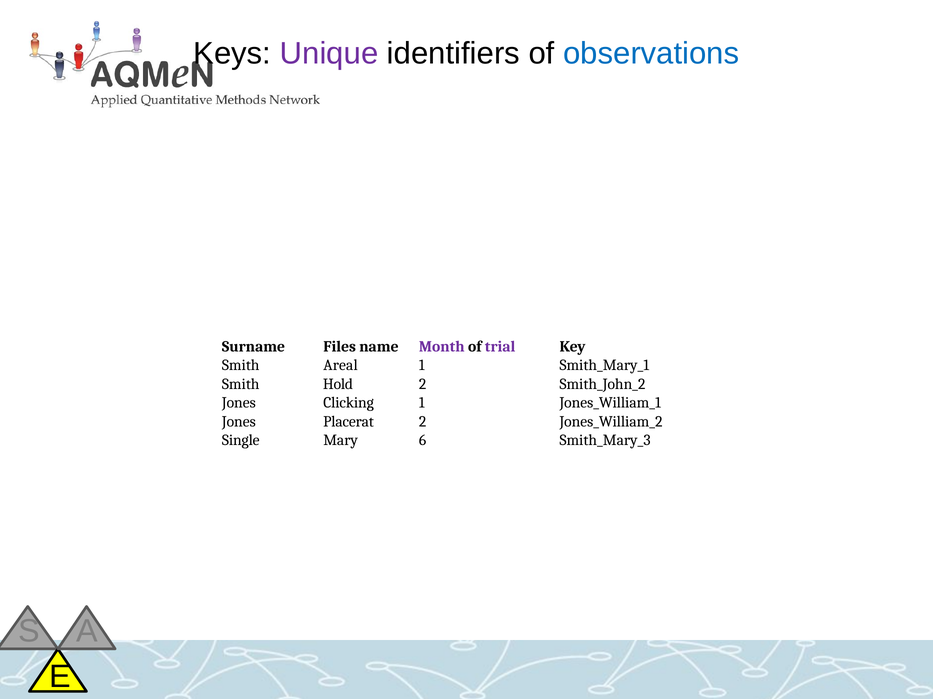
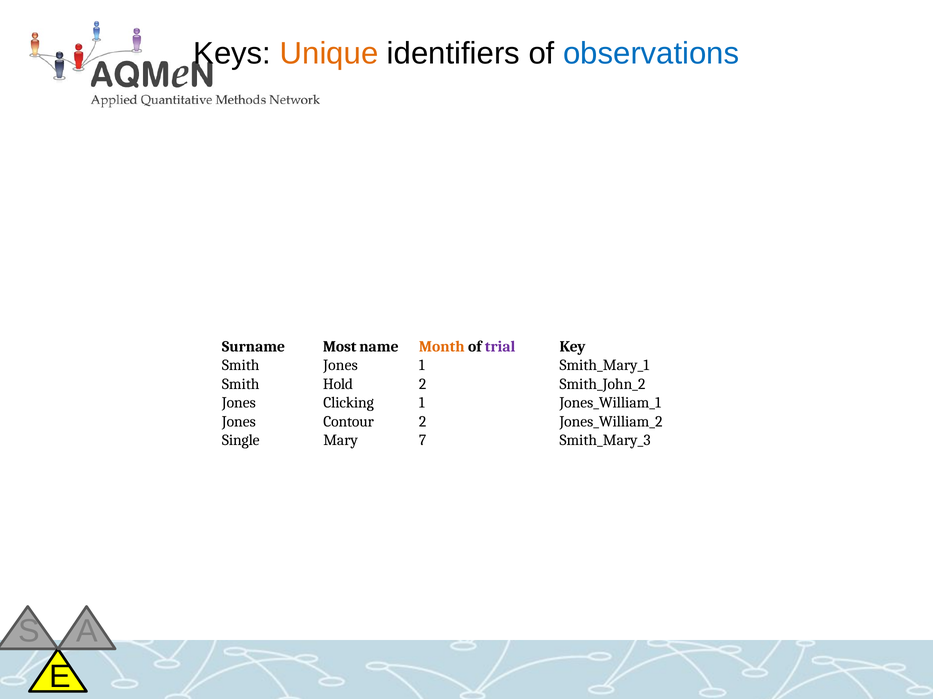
Unique colour: purple -> orange
Files: Files -> Most
Month colour: purple -> orange
Smith Areal: Areal -> Jones
Placerat: Placerat -> Contour
6: 6 -> 7
